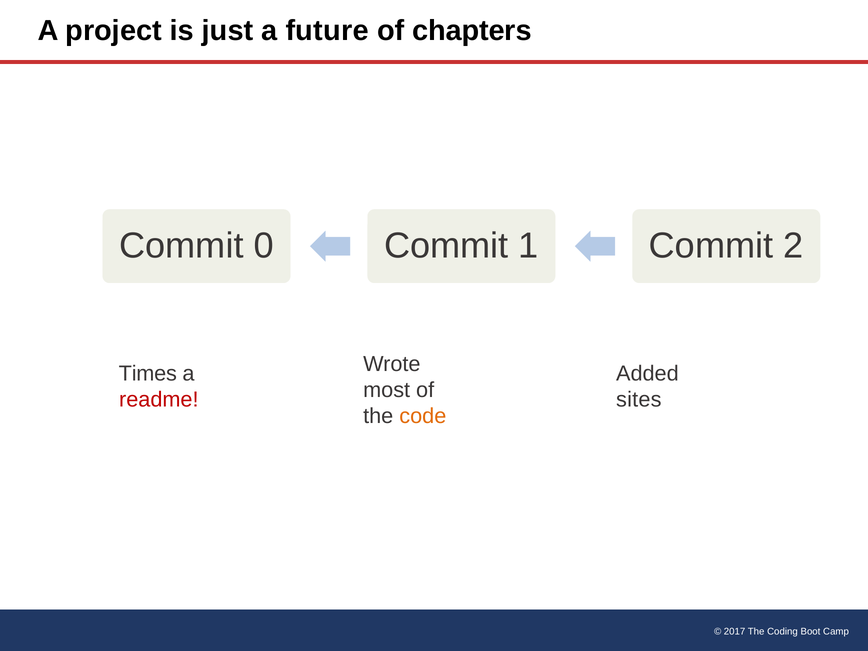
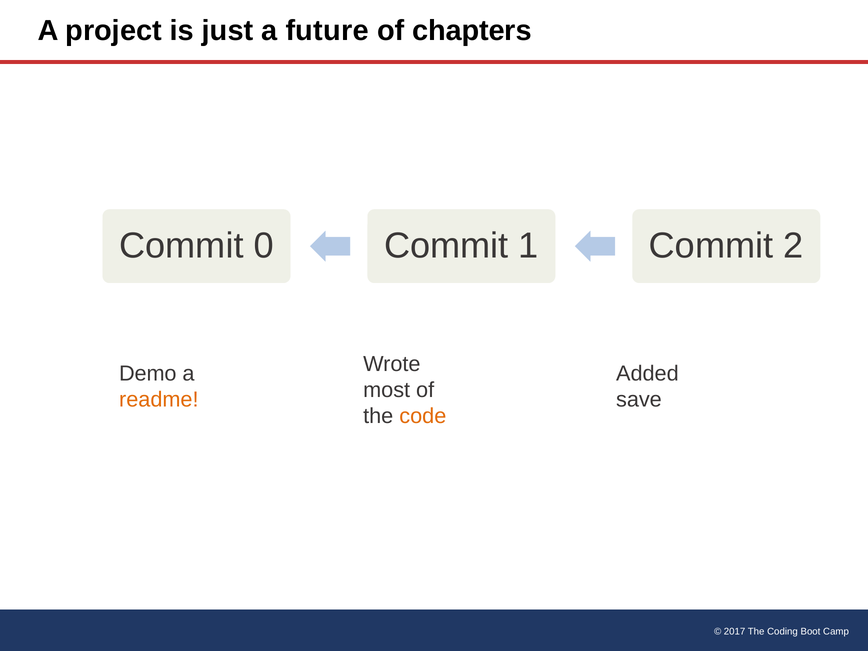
Times: Times -> Demo
readme colour: red -> orange
sites: sites -> save
